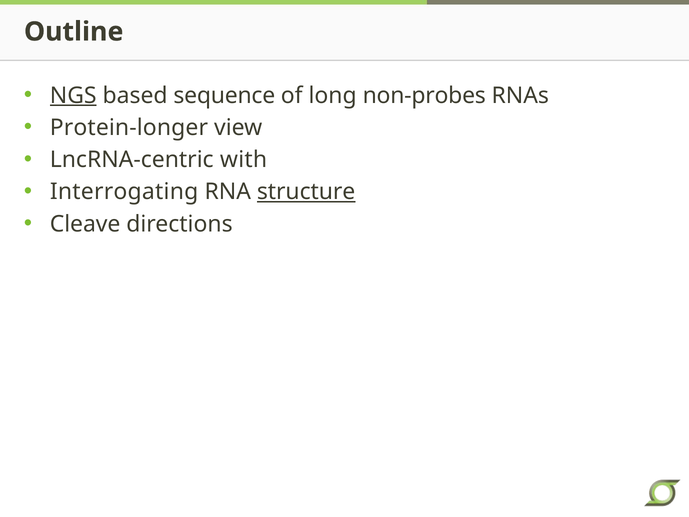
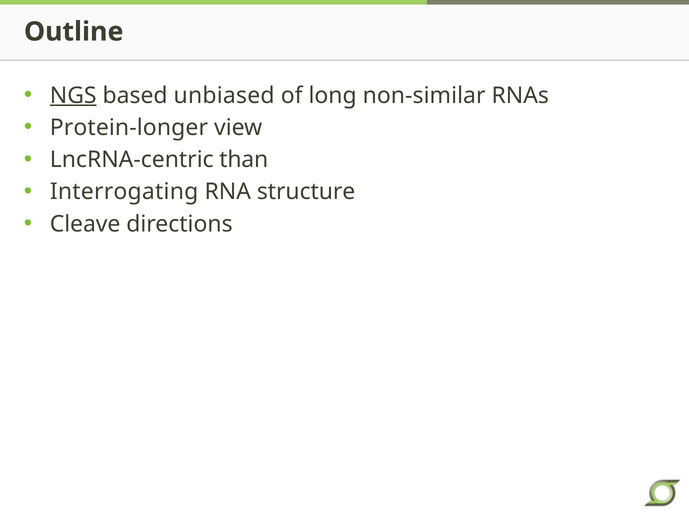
sequence: sequence -> unbiased
non-probes: non-probes -> non-similar
with: with -> than
structure underline: present -> none
